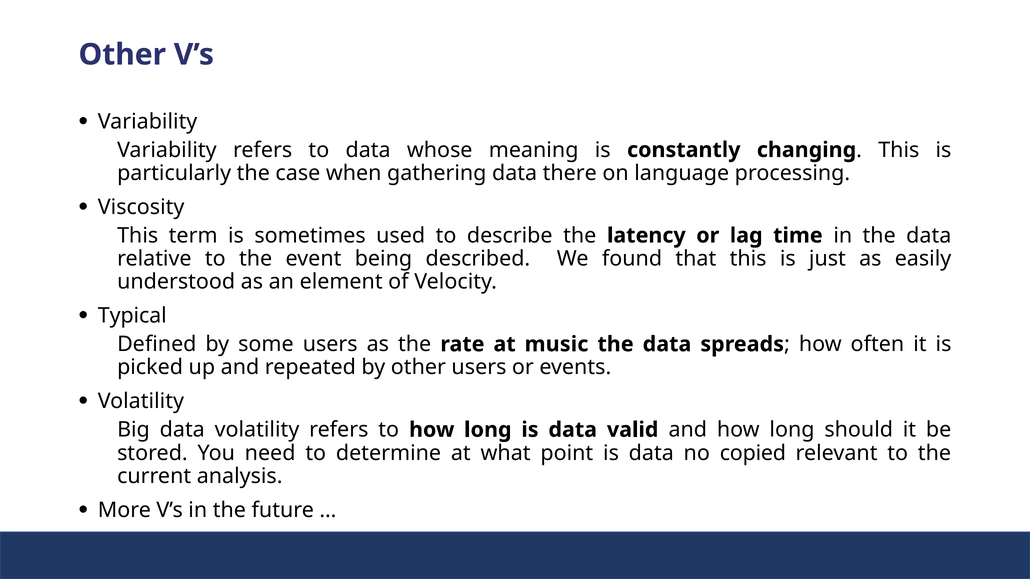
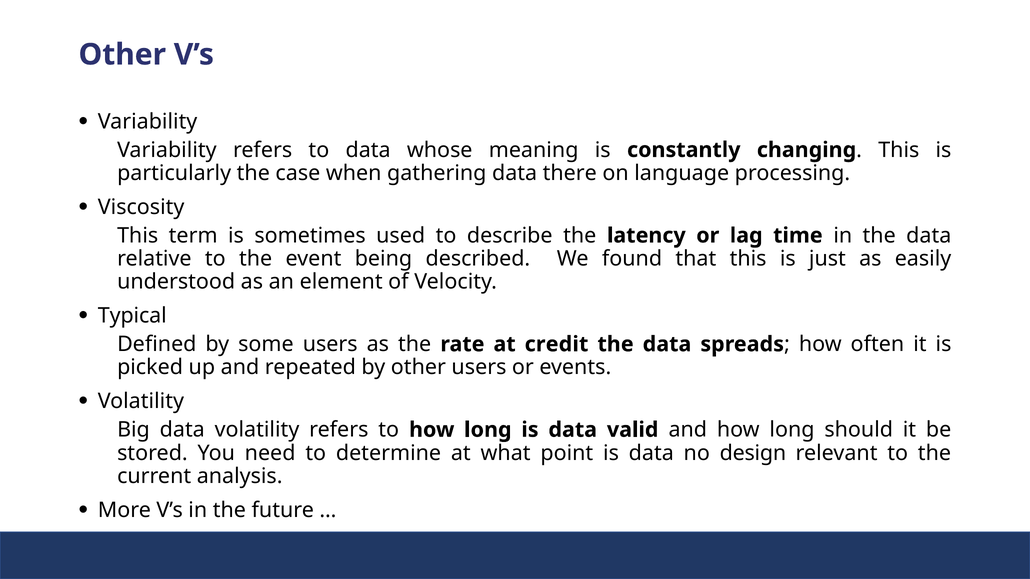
music: music -> credit
copied: copied -> design
